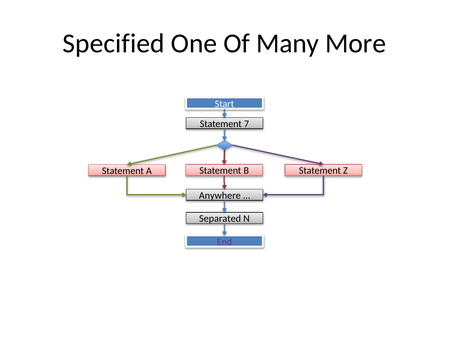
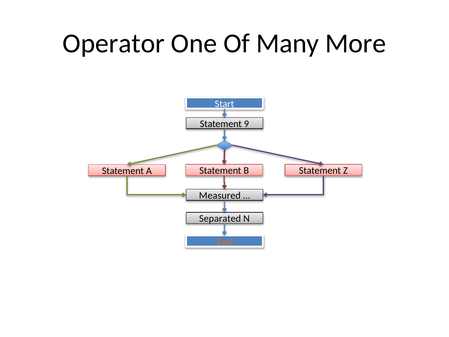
Specified: Specified -> Operator
7: 7 -> 9
Anywhere: Anywhere -> Measured
End colour: purple -> orange
